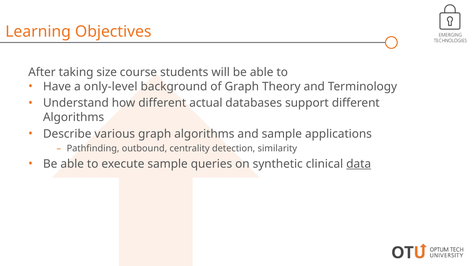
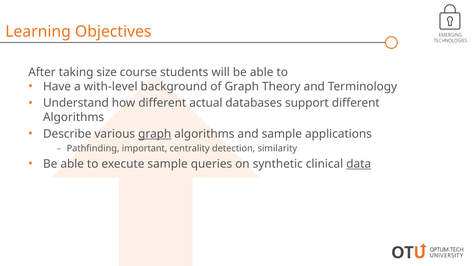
only-level: only-level -> with-level
graph at (155, 134) underline: none -> present
outbound: outbound -> important
